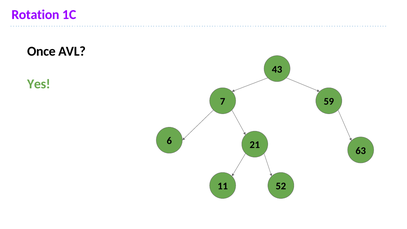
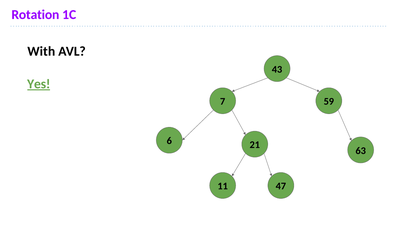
Once: Once -> With
Yes underline: none -> present
52: 52 -> 47
